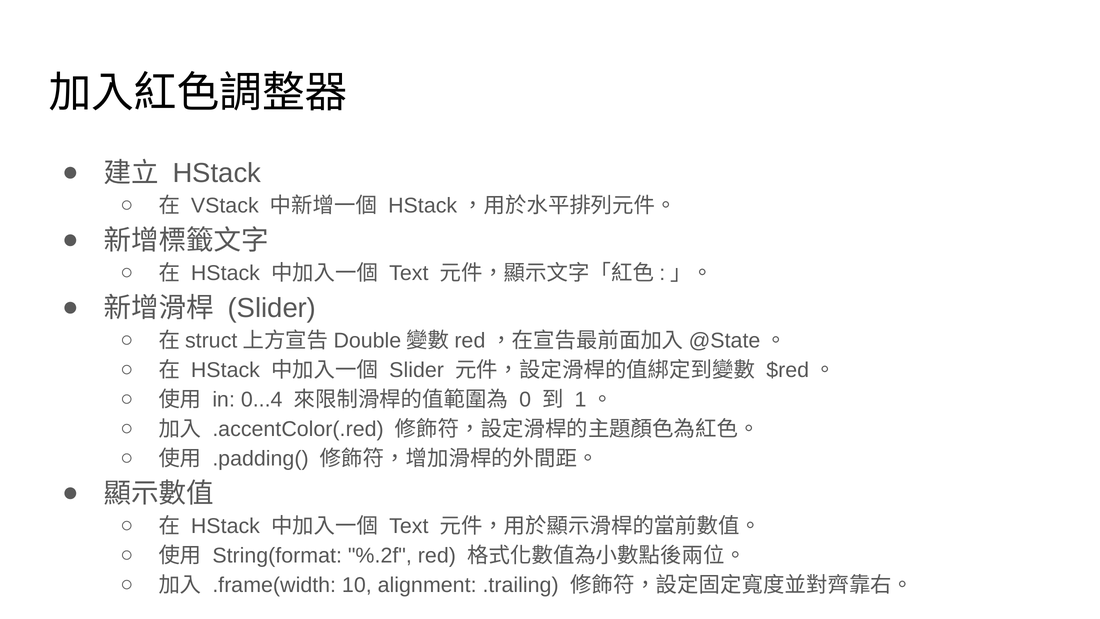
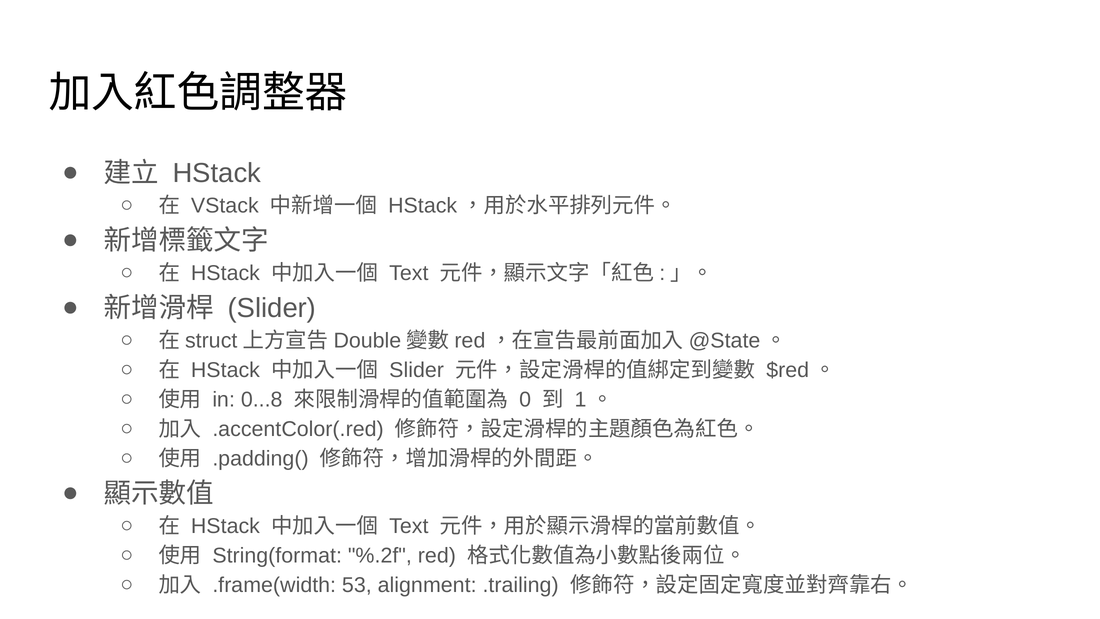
0...4: 0...4 -> 0...8
10: 10 -> 53
